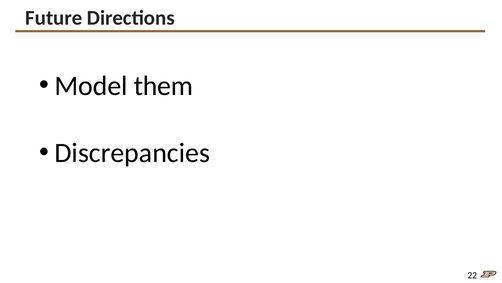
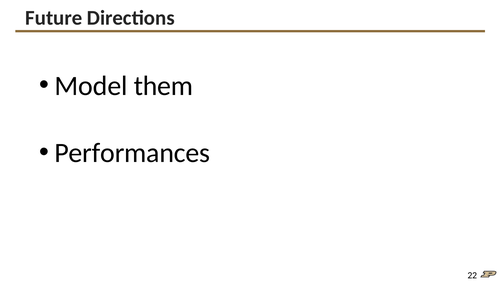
Discrepancies: Discrepancies -> Performances
